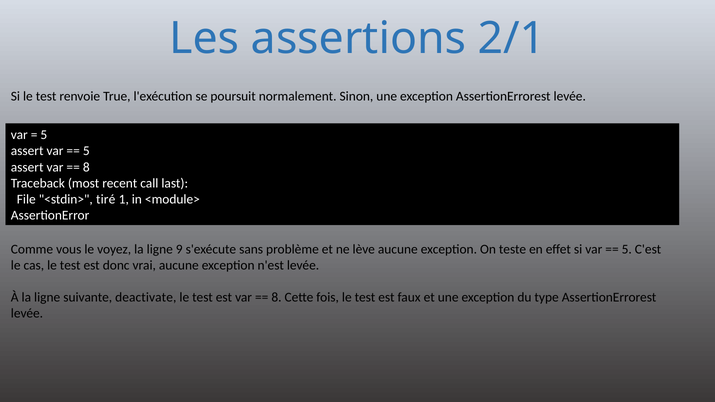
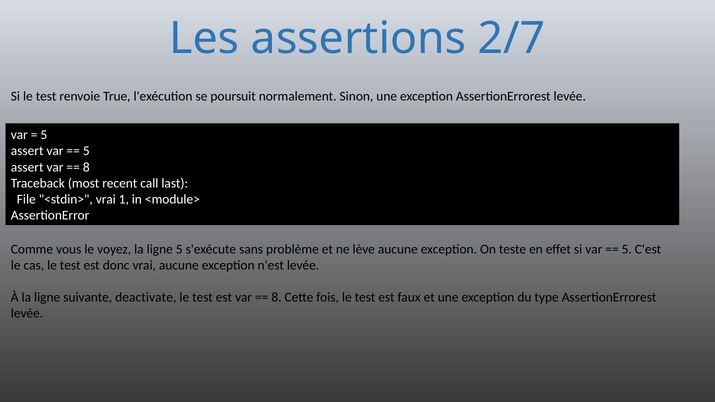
2/1: 2/1 -> 2/7
<stdin> tiré: tiré -> vrai
ligne 9: 9 -> 5
